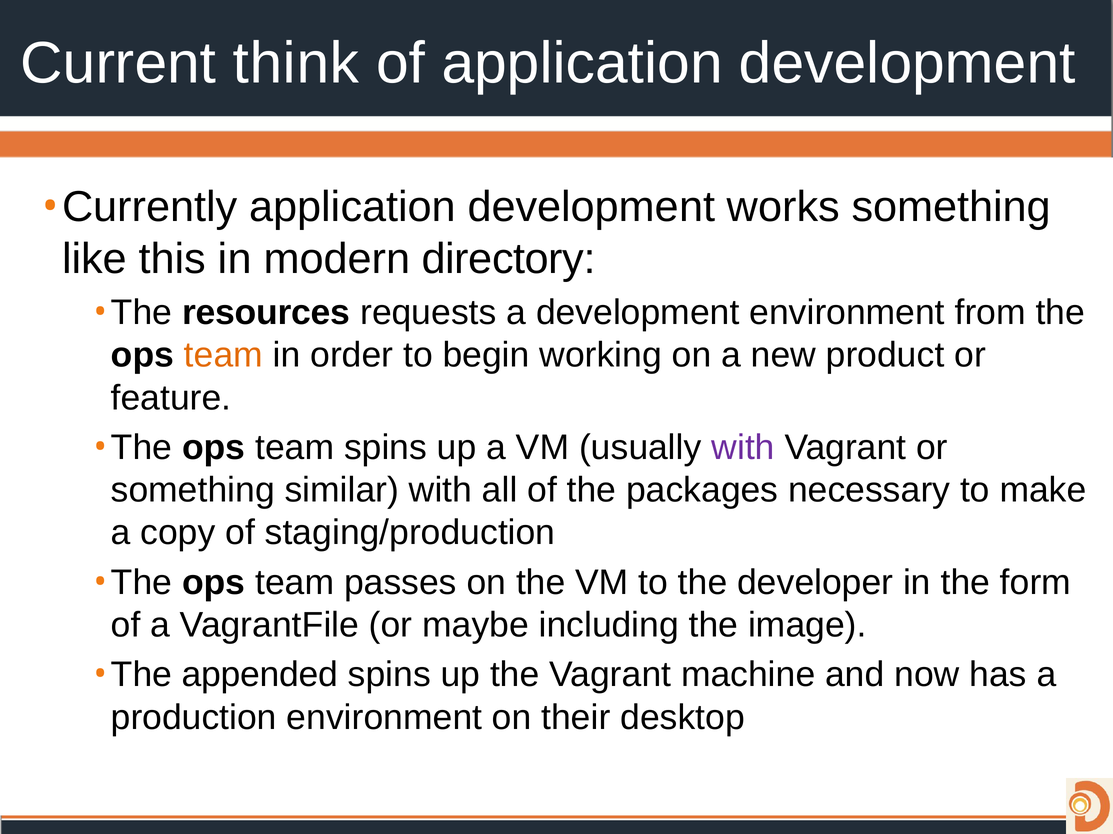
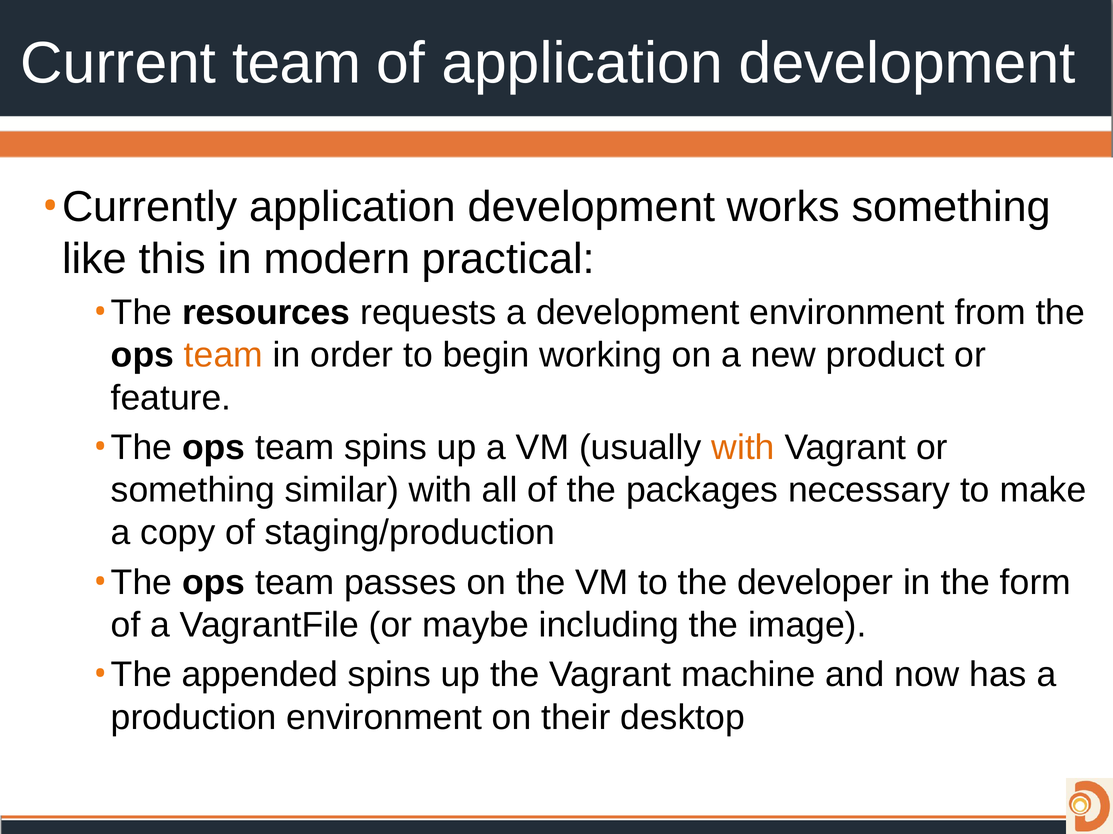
Current think: think -> team
directory: directory -> practical
with at (743, 448) colour: purple -> orange
